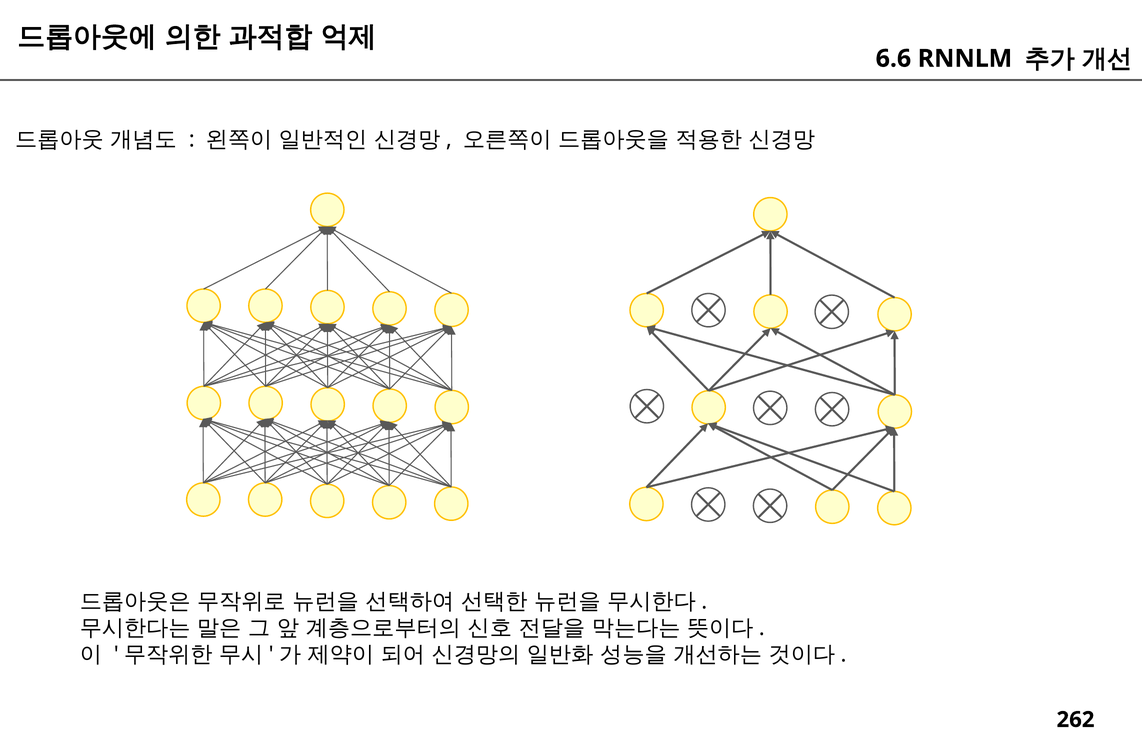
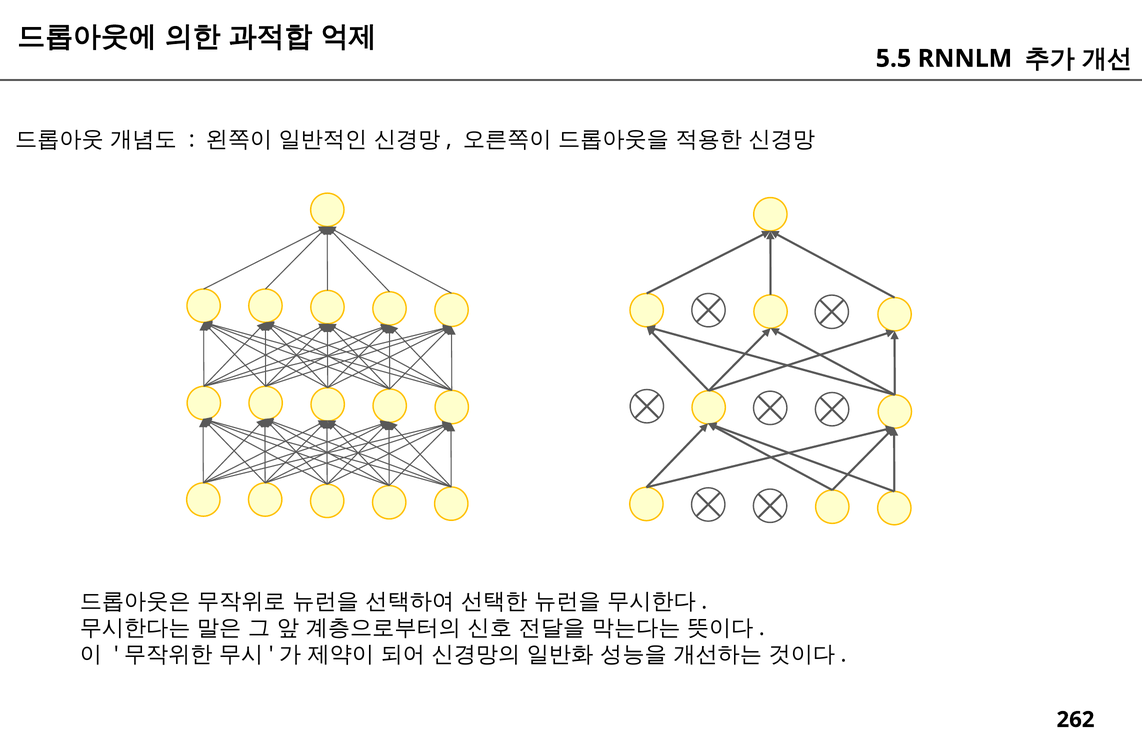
6.6: 6.6 -> 5.5
